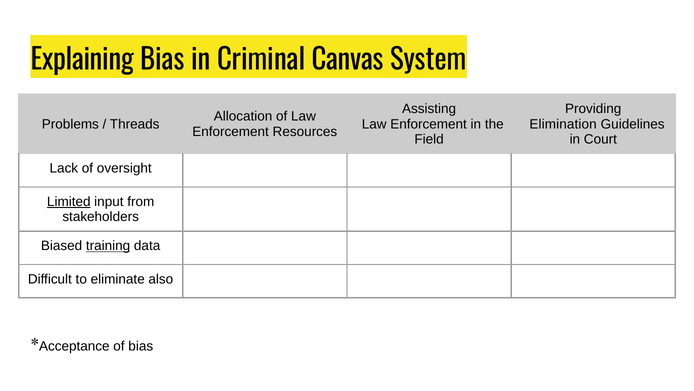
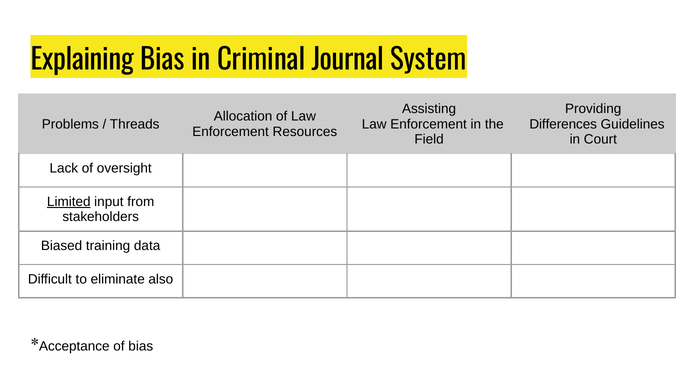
Canvas: Canvas -> Journal
Elimination: Elimination -> Differences
training underline: present -> none
